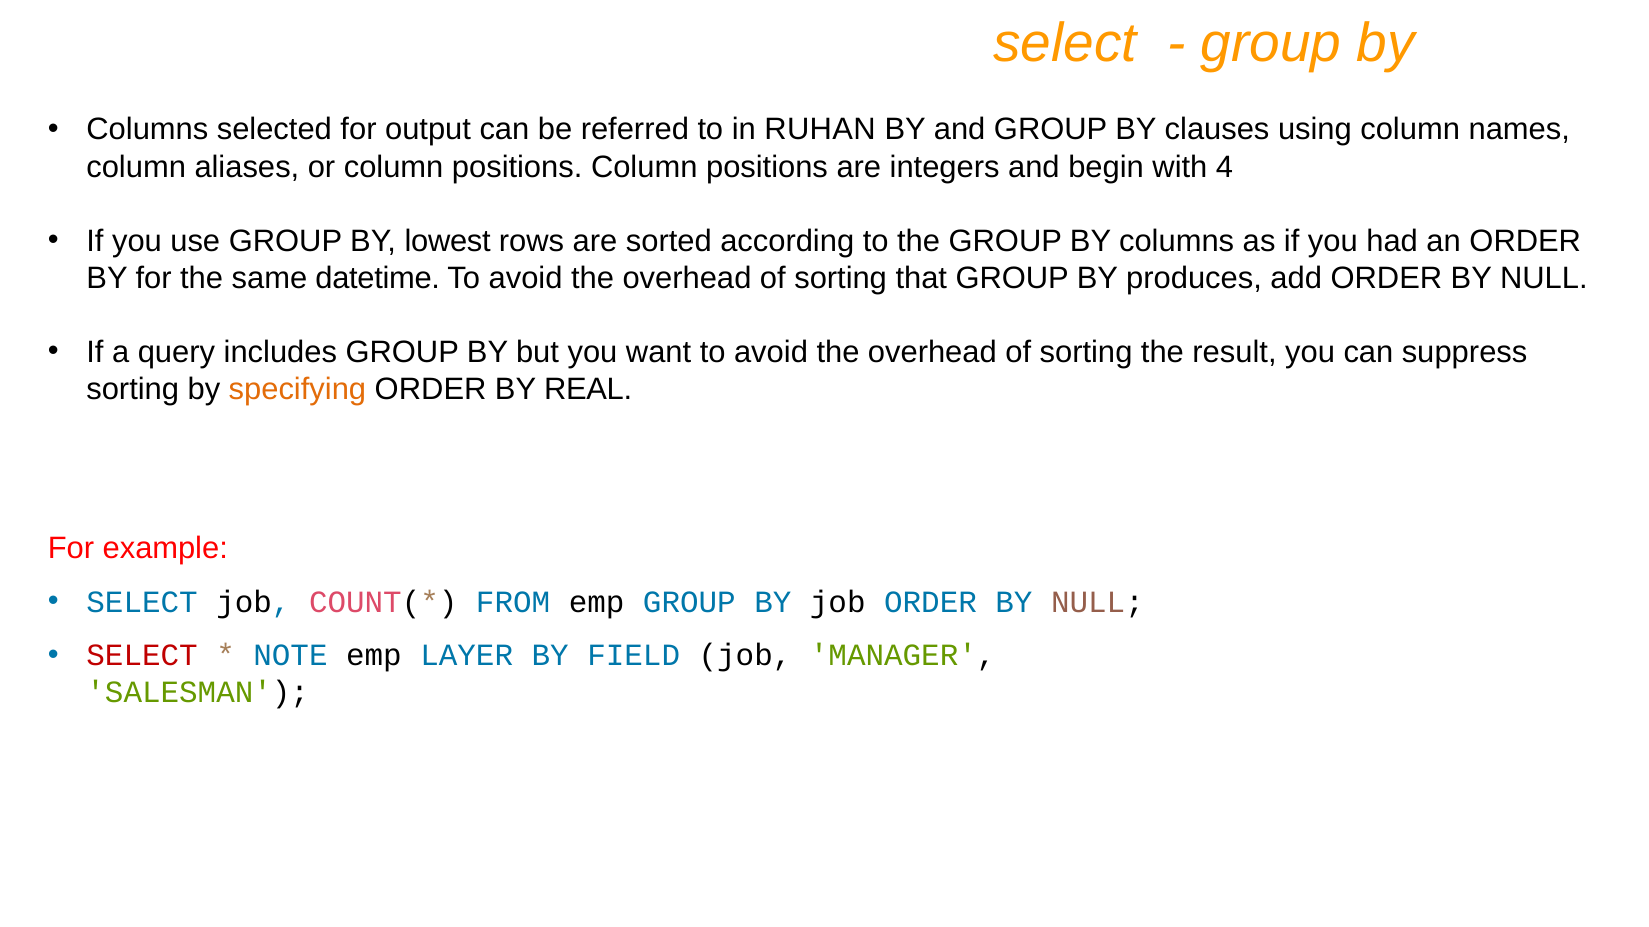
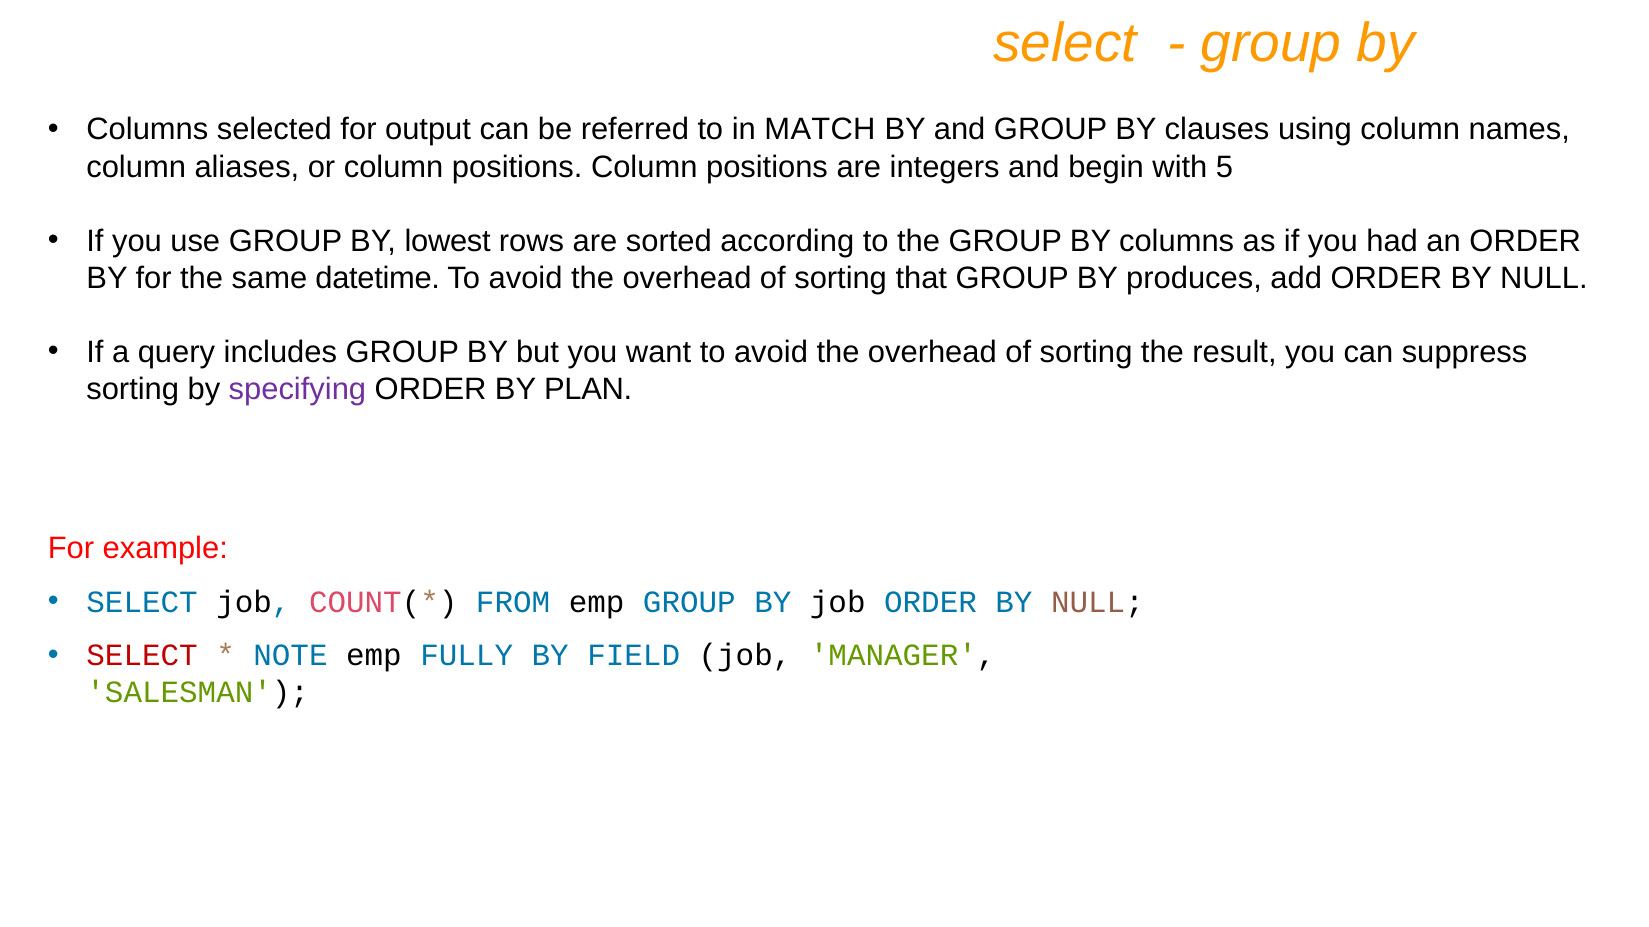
RUHAN: RUHAN -> MATCH
4: 4 -> 5
specifying colour: orange -> purple
REAL: REAL -> PLAN
LAYER: LAYER -> FULLY
